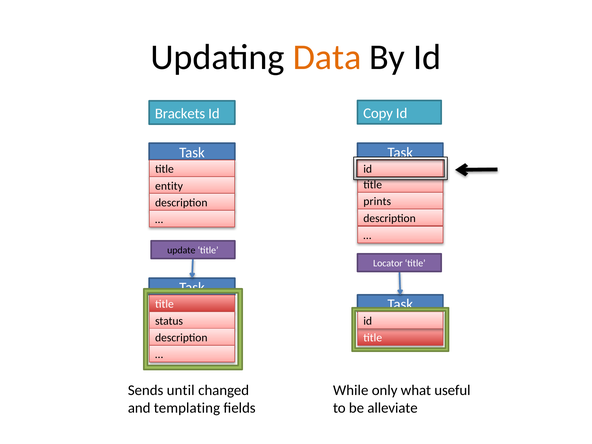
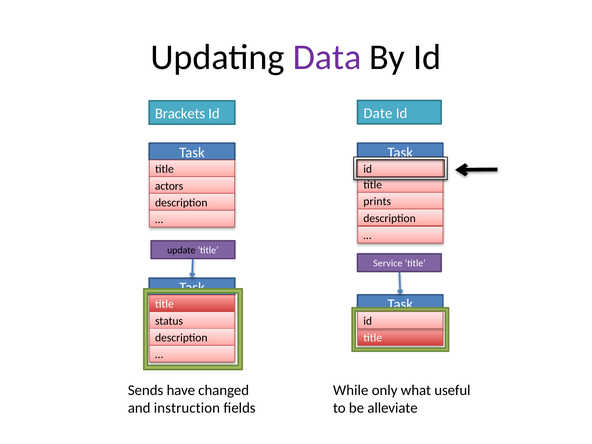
Data colour: orange -> purple
Copy: Copy -> Date
entity: entity -> actors
Locator: Locator -> Service
until: until -> have
templating: templating -> instruction
